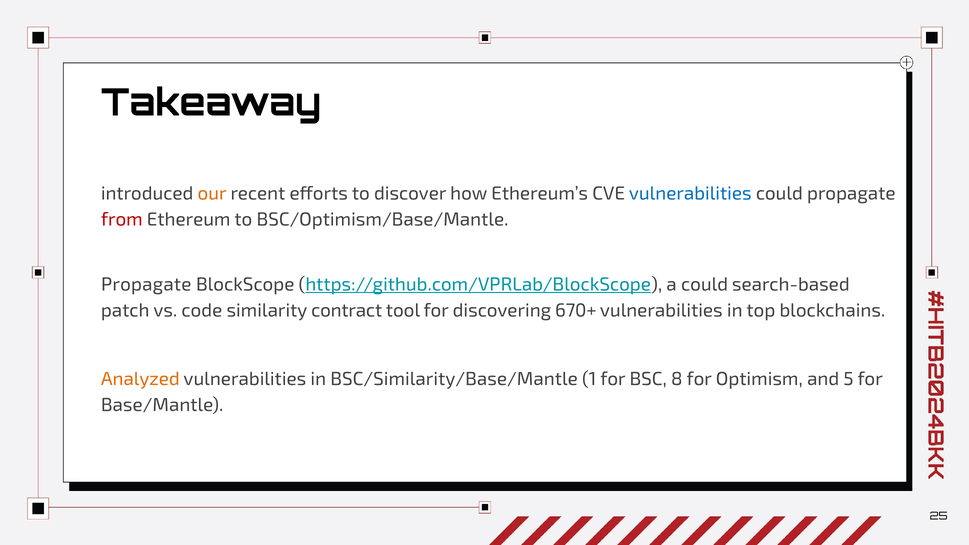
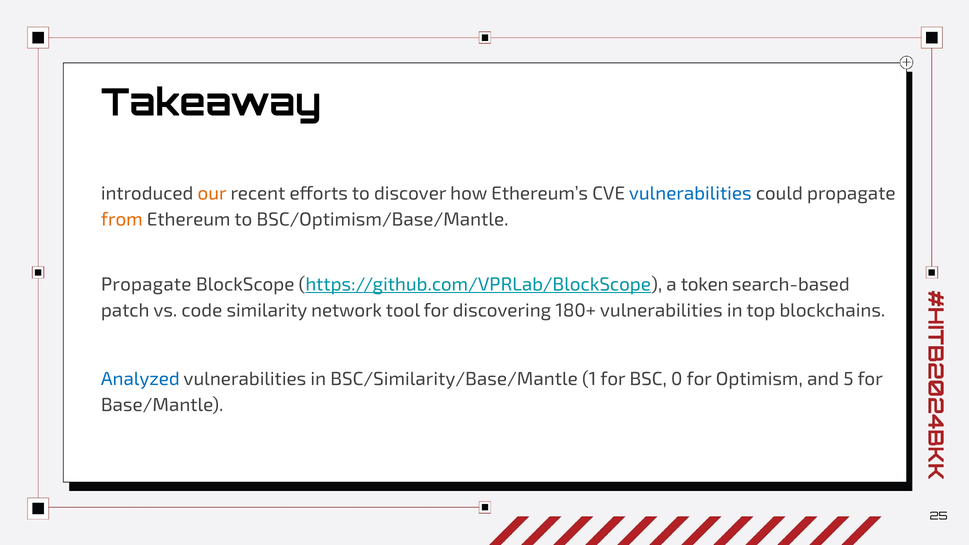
from colour: red -> orange
a could: could -> token
contract: contract -> network
670+: 670+ -> 180+
Analyzed colour: orange -> blue
8: 8 -> 0
